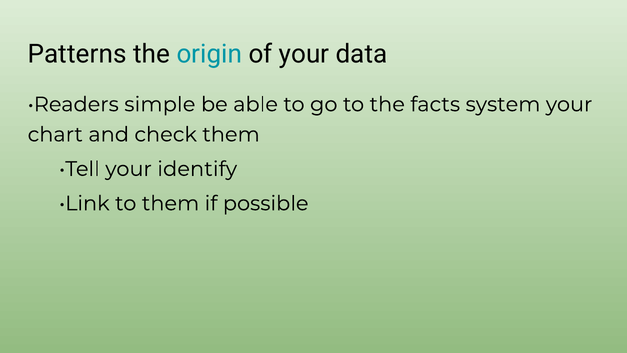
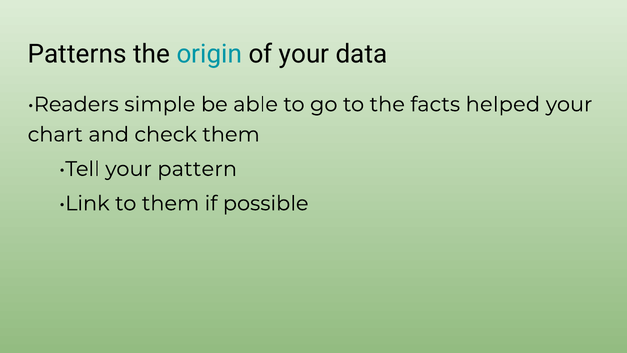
system: system -> helped
identify: identify -> pattern
